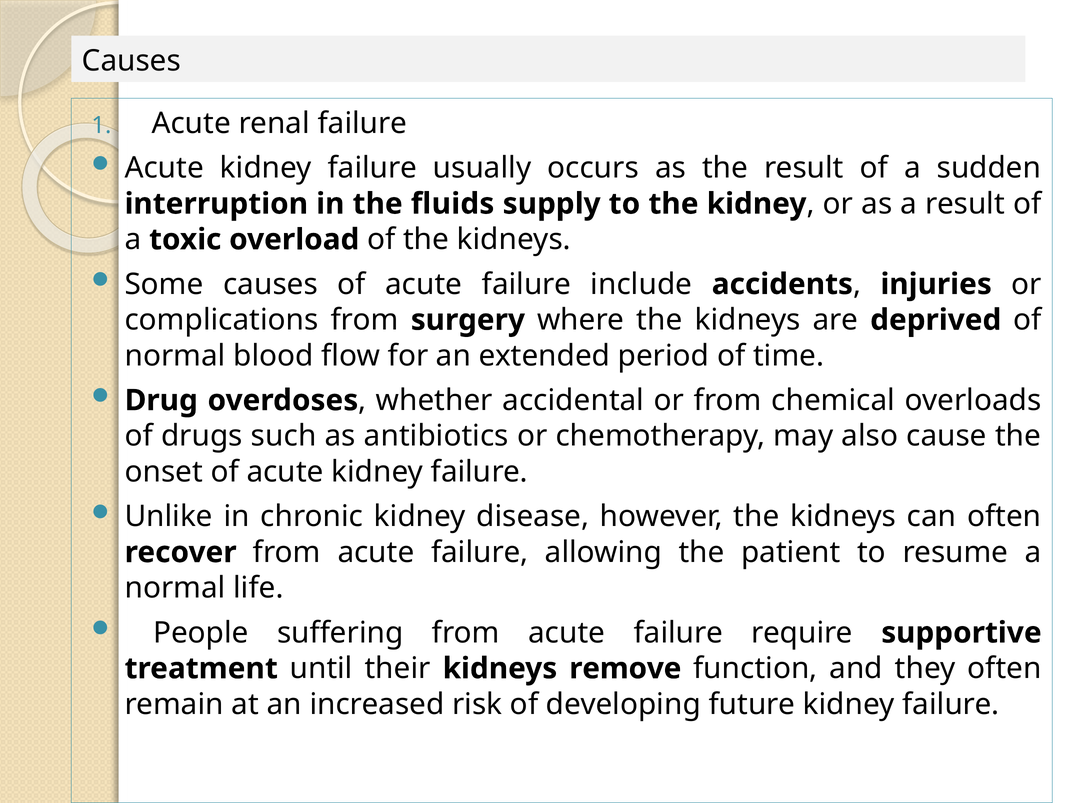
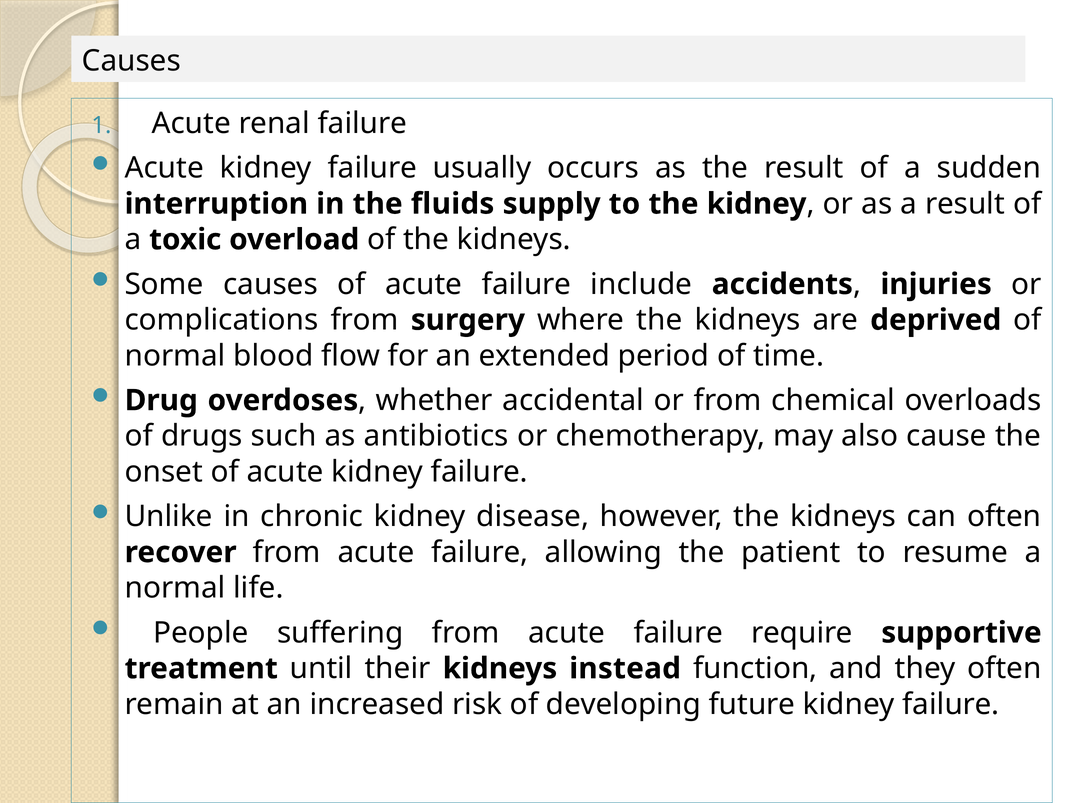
remove: remove -> instead
